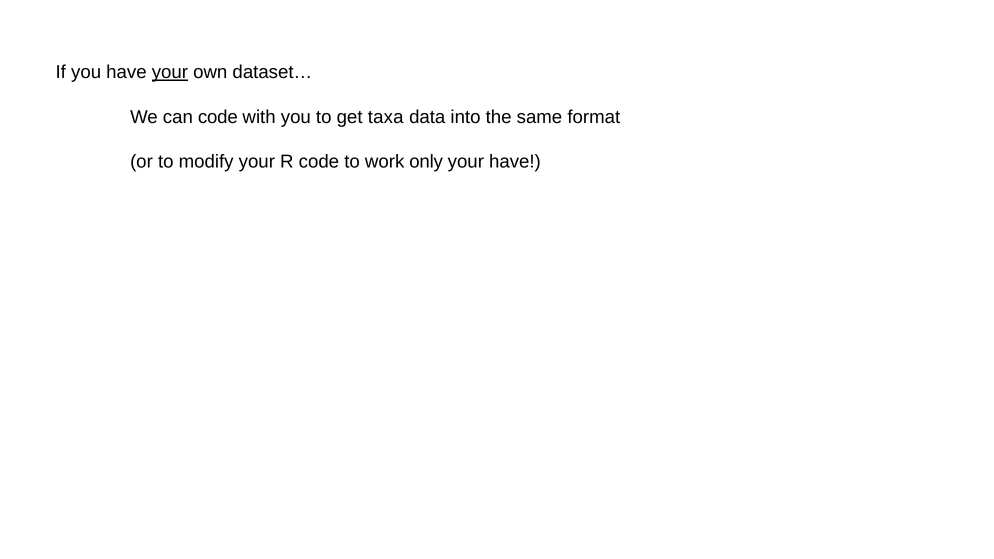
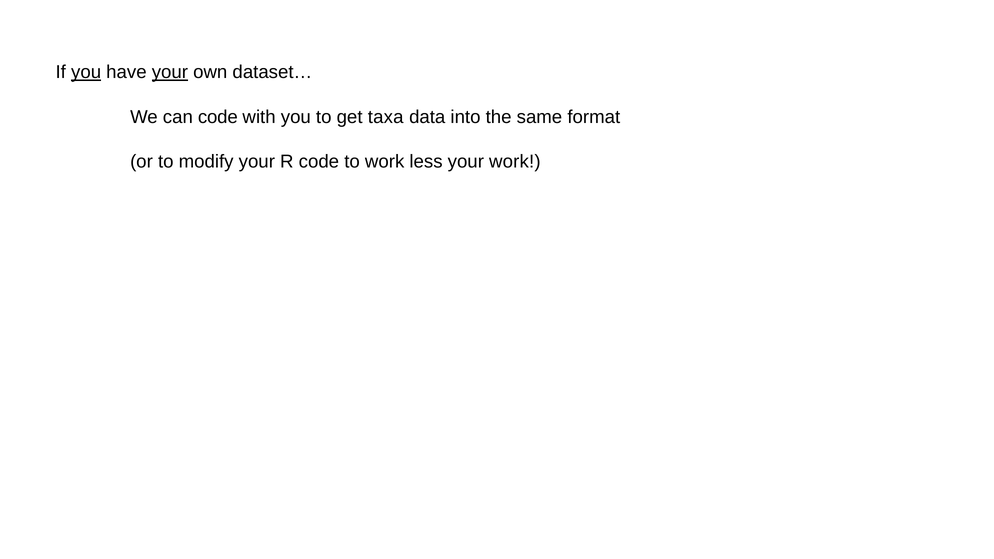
you at (86, 72) underline: none -> present
only: only -> less
your have: have -> work
